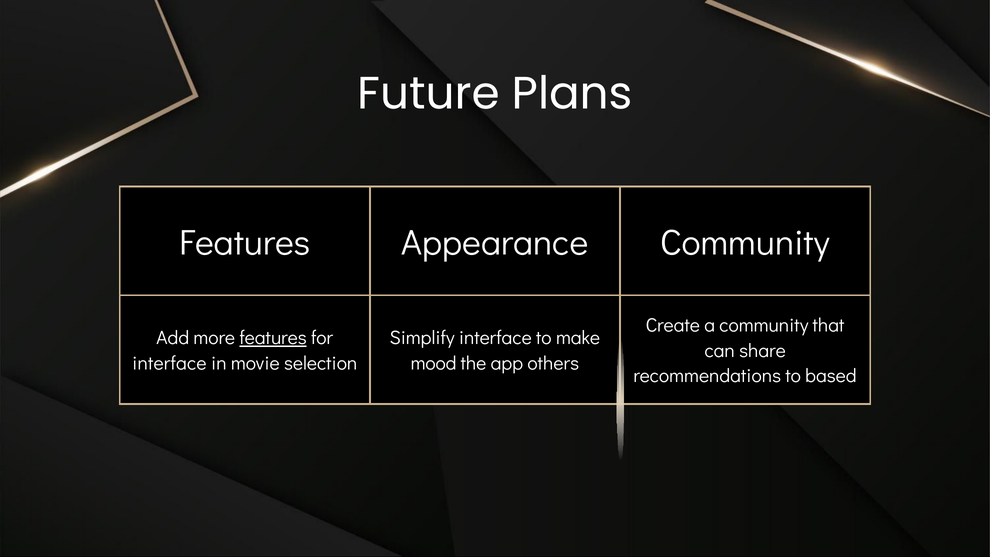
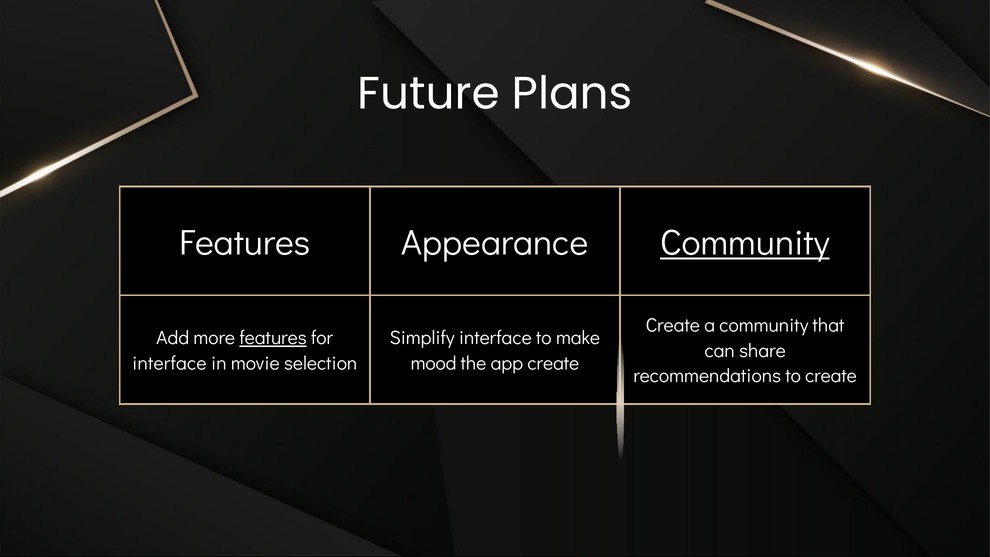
Community at (745, 243) underline: none -> present
app others: others -> create
to based: based -> create
